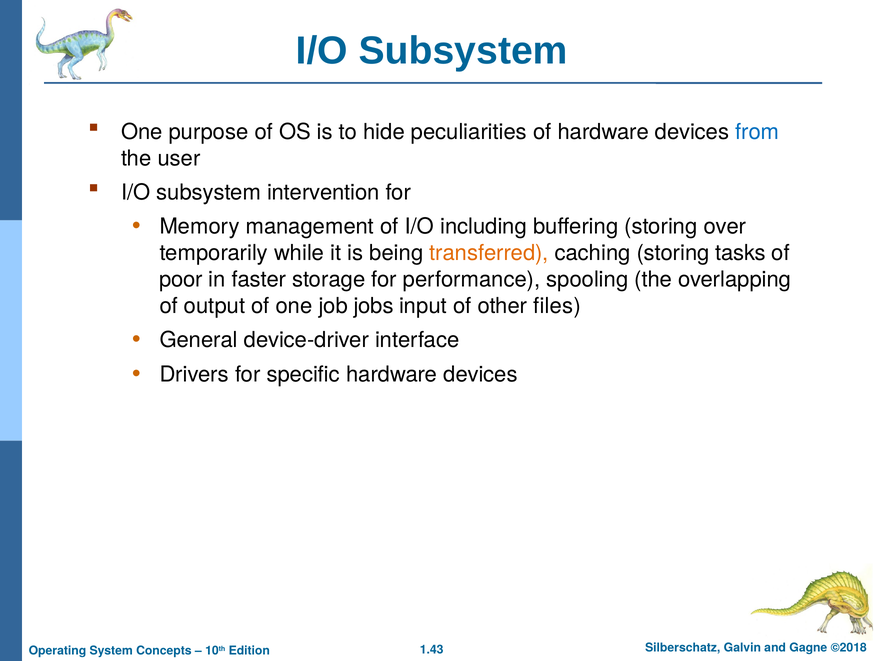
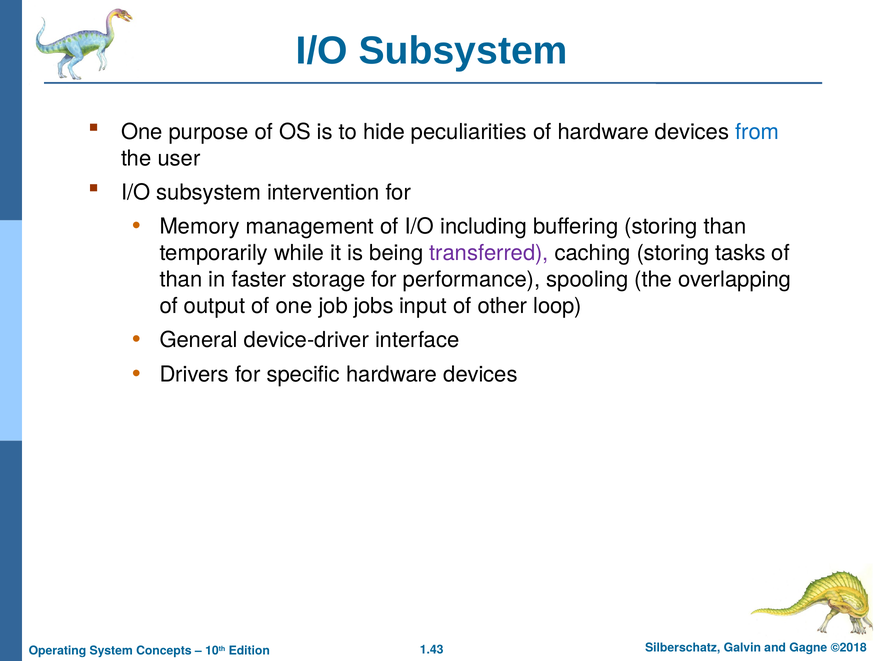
storing over: over -> than
transferred colour: orange -> purple
poor at (181, 279): poor -> than
files: files -> loop
